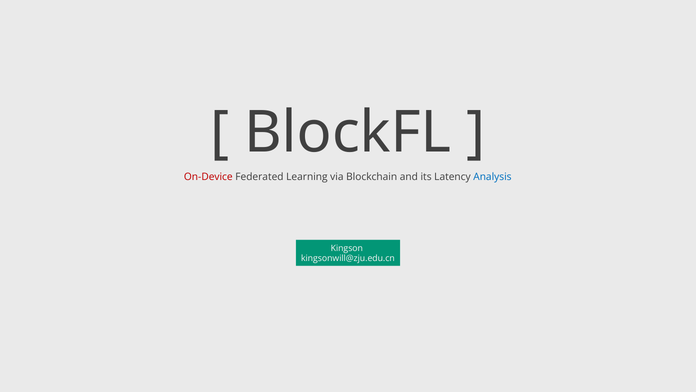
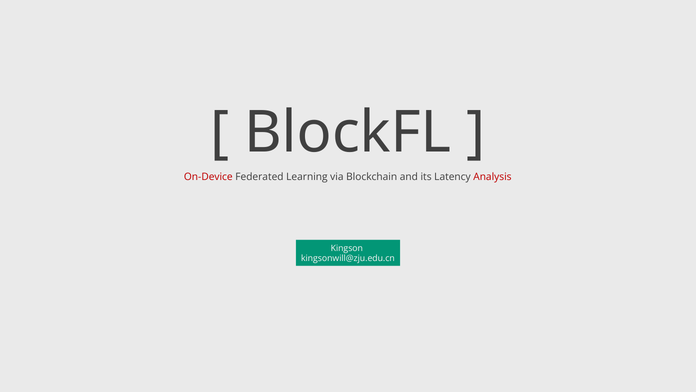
Analysis colour: blue -> red
